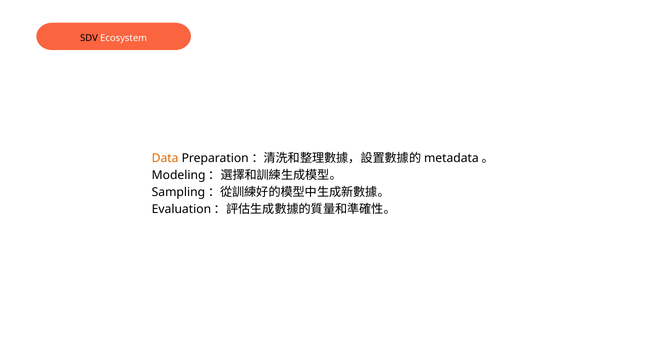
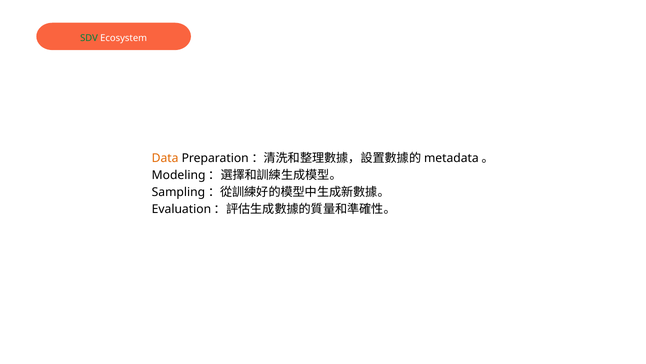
SDV colour: black -> green
